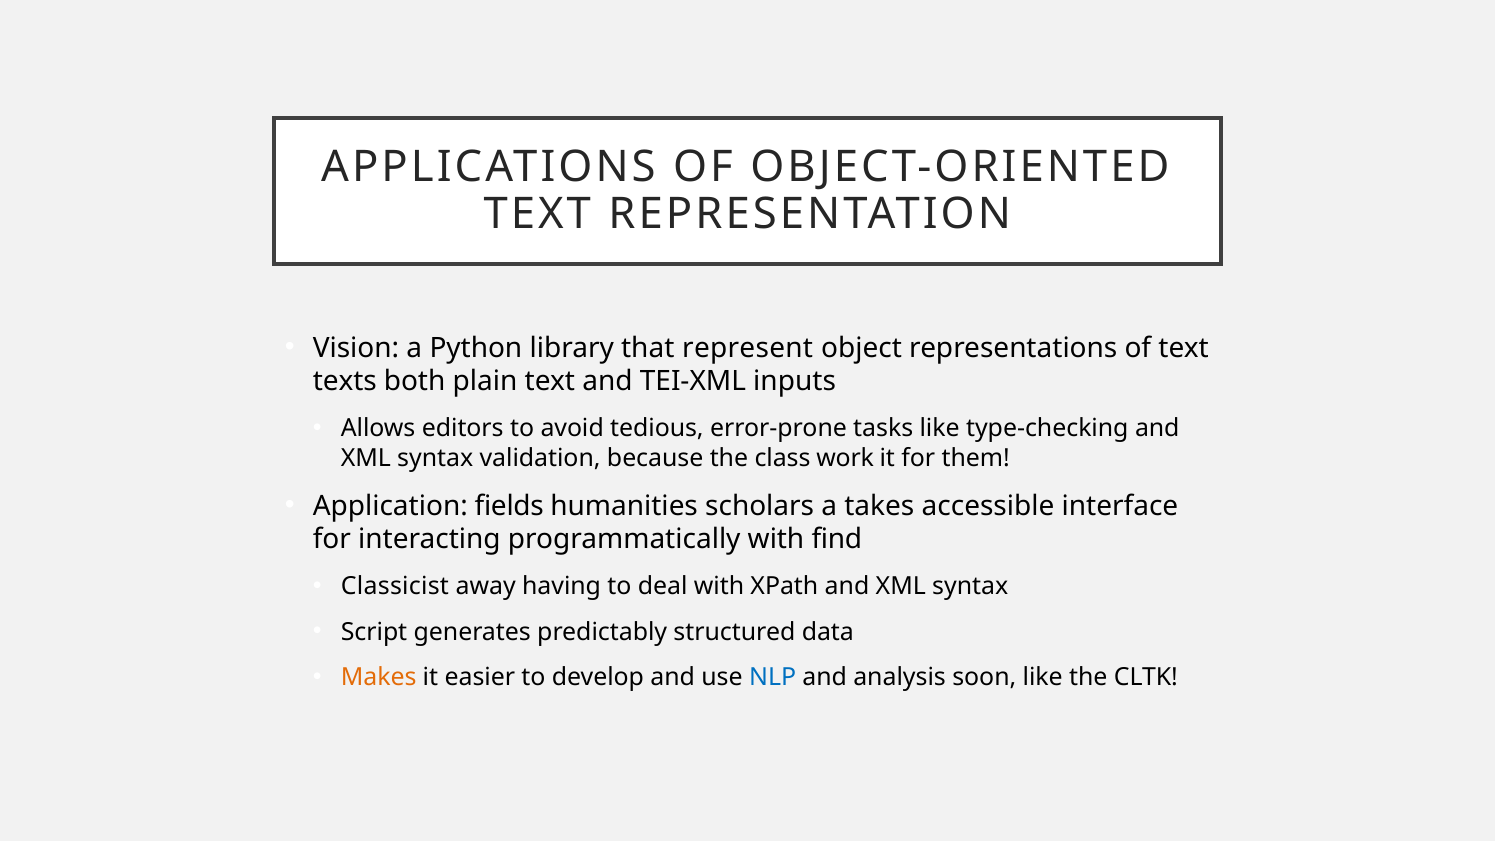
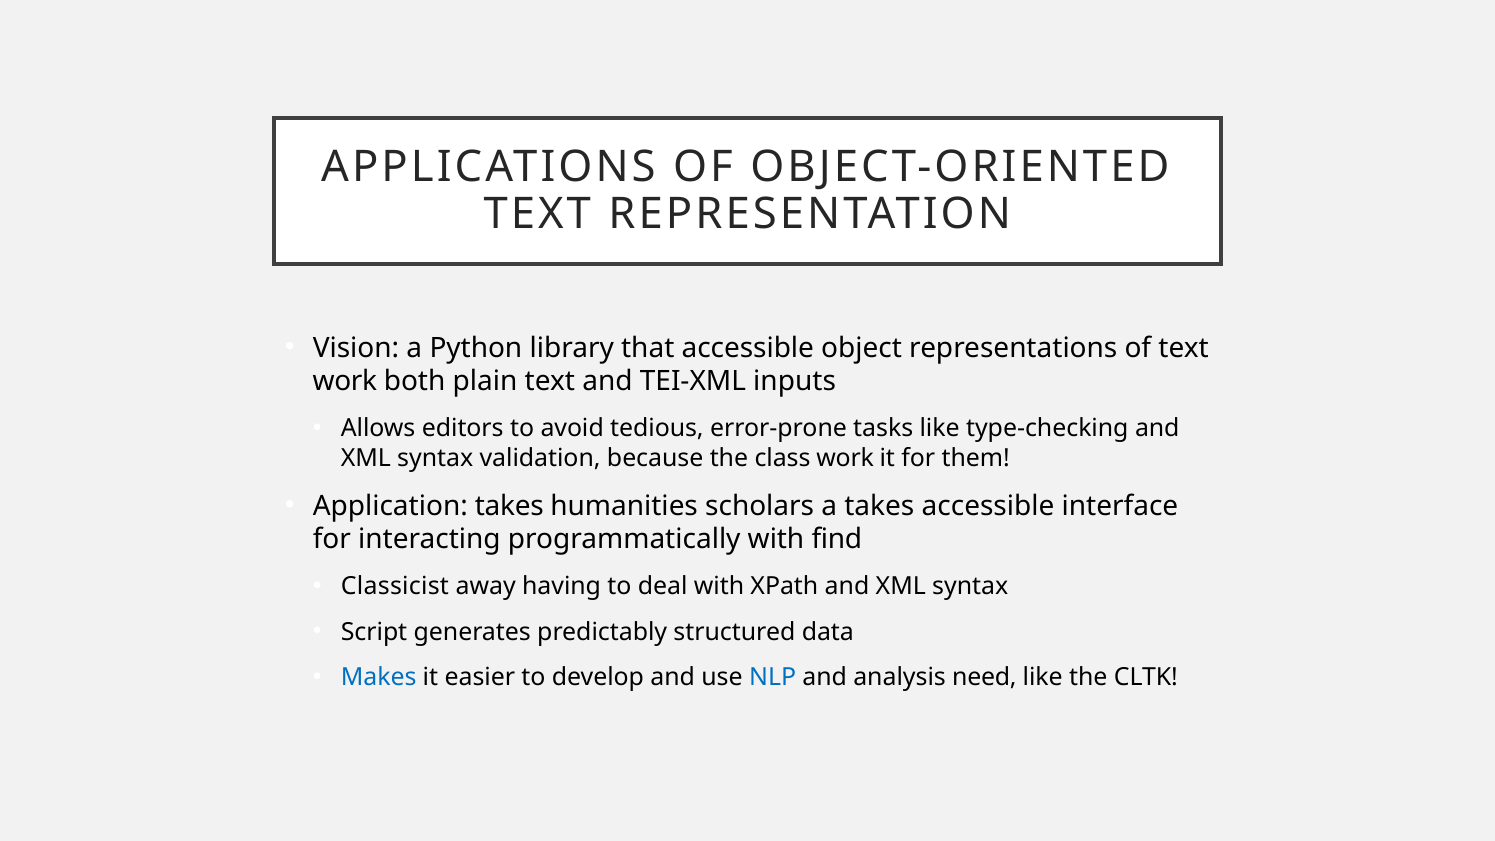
that represent: represent -> accessible
texts at (345, 382): texts -> work
Application fields: fields -> takes
Makes colour: orange -> blue
soon: soon -> need
